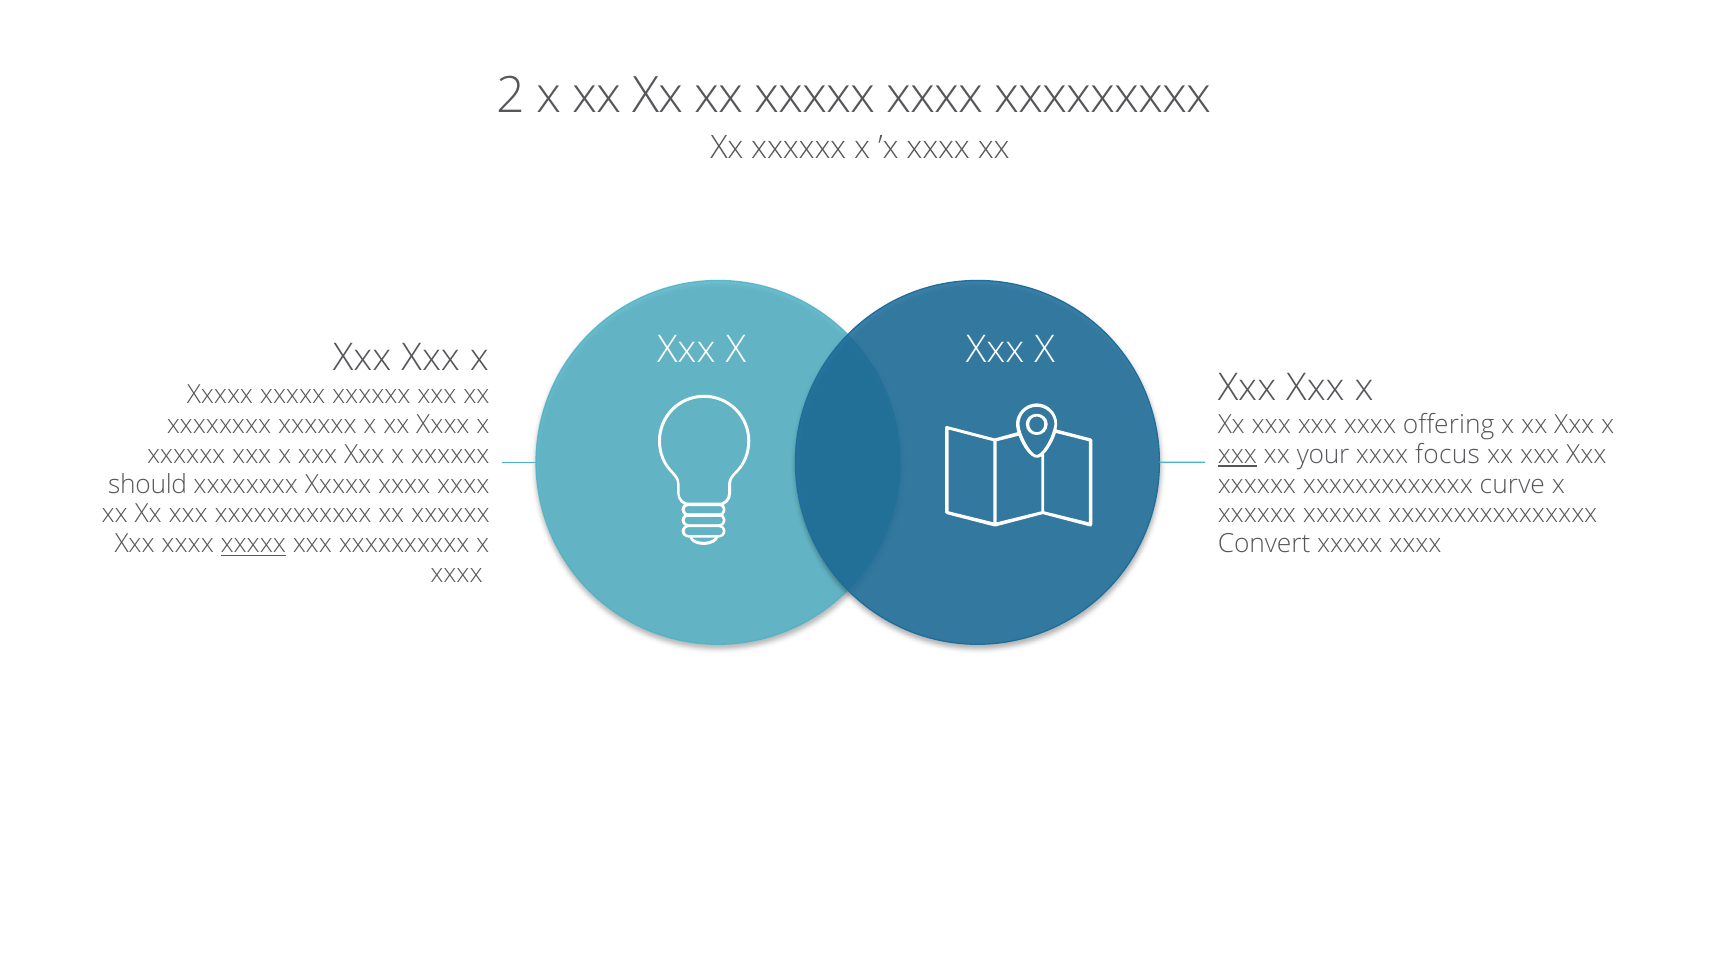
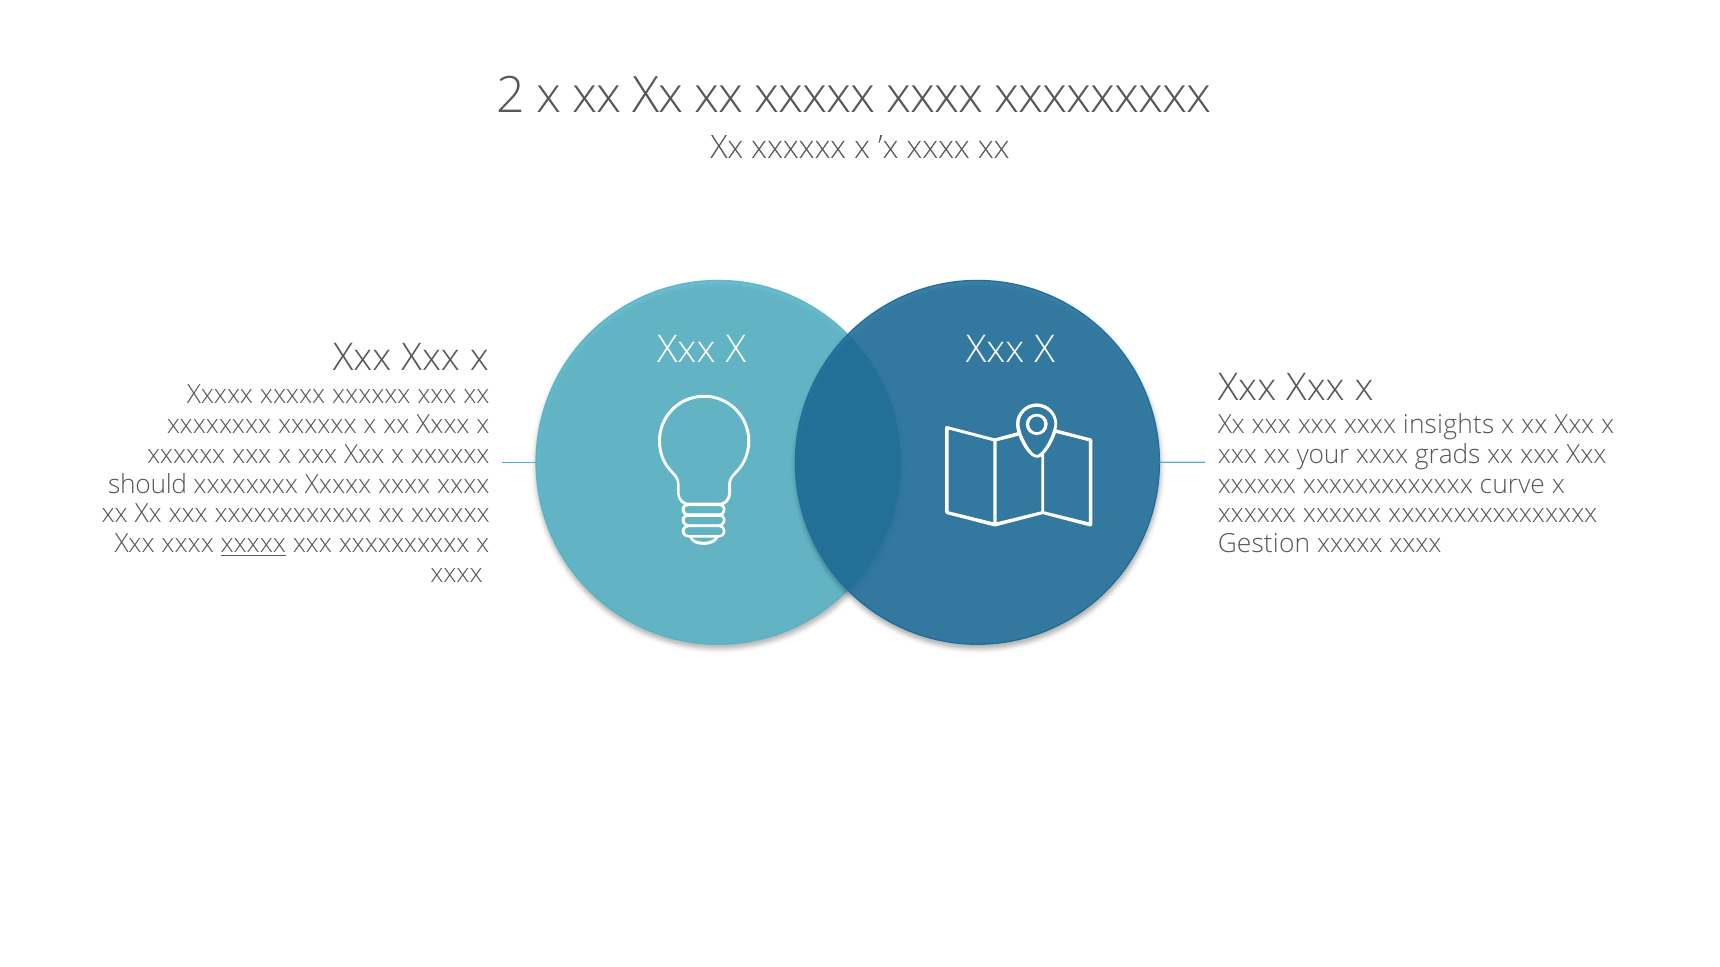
offering: offering -> insights
xxx at (1237, 455) underline: present -> none
focus: focus -> grads
Convert: Convert -> Gestion
